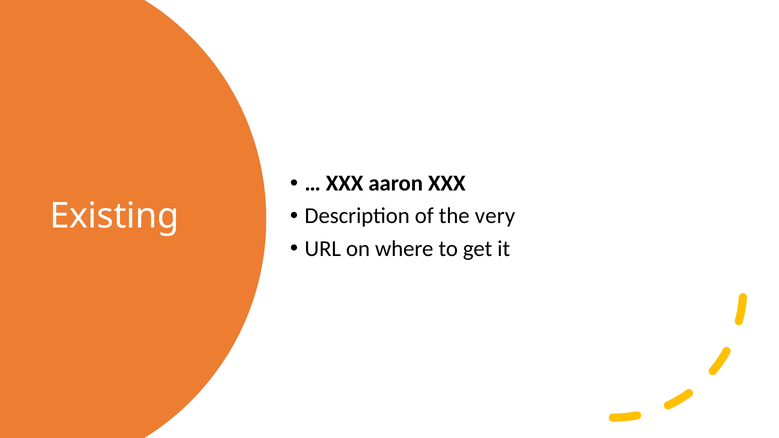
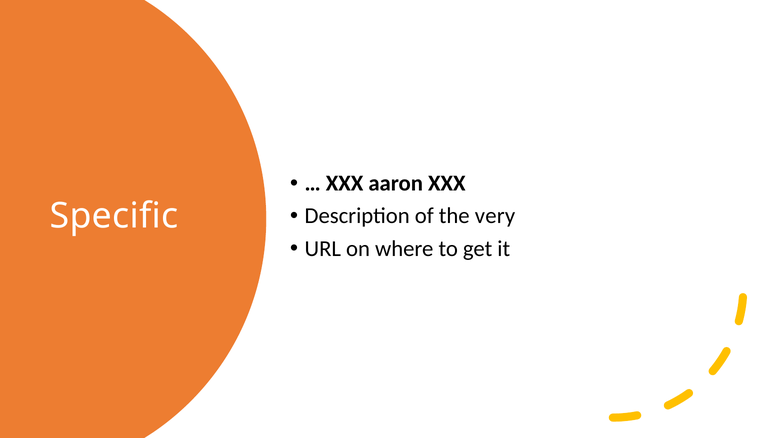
Existing: Existing -> Specific
